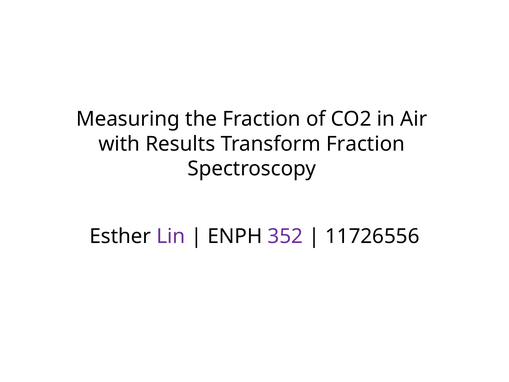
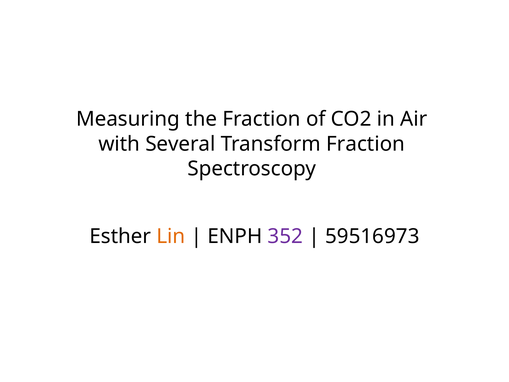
Results: Results -> Several
Lin colour: purple -> orange
11726556: 11726556 -> 59516973
